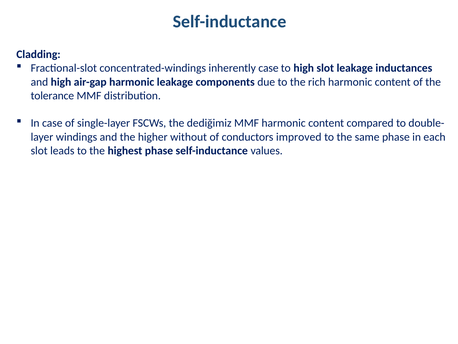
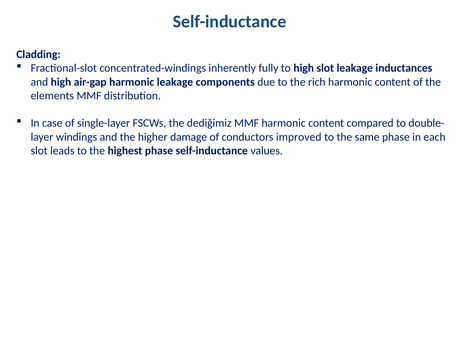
inherently case: case -> fully
tolerance: tolerance -> elements
without: without -> damage
